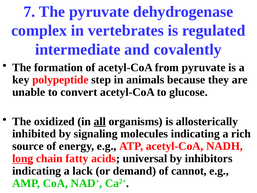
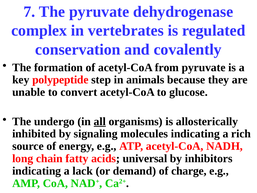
intermediate: intermediate -> conservation
oxidized: oxidized -> undergo
long underline: present -> none
cannot: cannot -> charge
